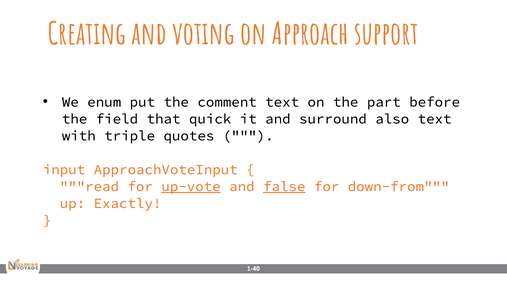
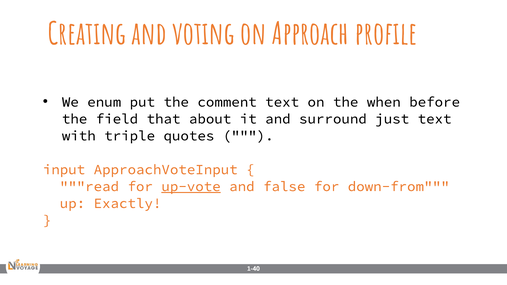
support: support -> profile
part: part -> when
quick: quick -> about
also: also -> just
false underline: present -> none
